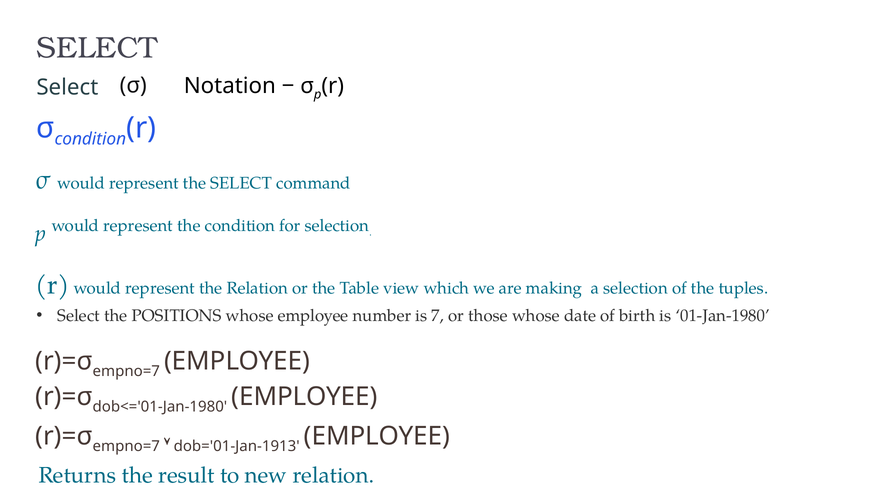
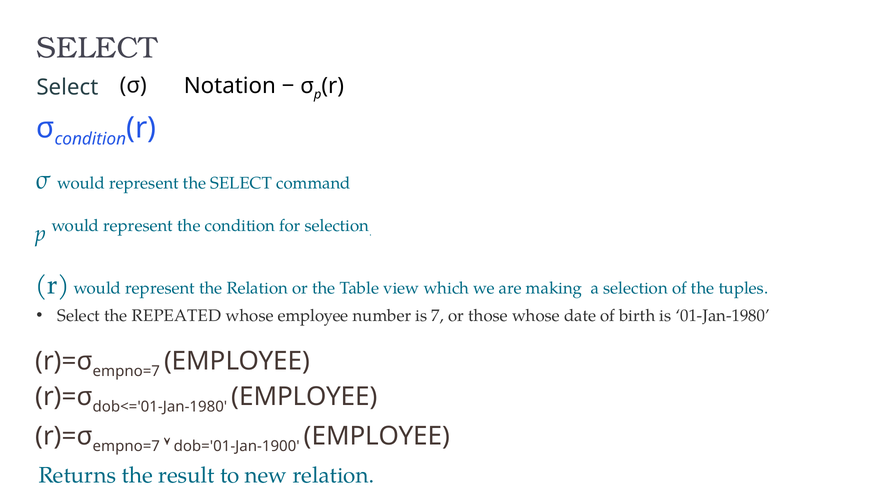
POSITIONS: POSITIONS -> REPEATED
dob='01-Jan-1913: dob='01-Jan-1913 -> dob='01-Jan-1900
